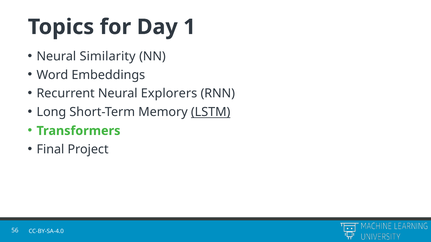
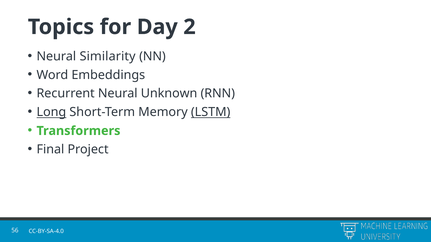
1: 1 -> 2
Explorers: Explorers -> Unknown
Long underline: none -> present
